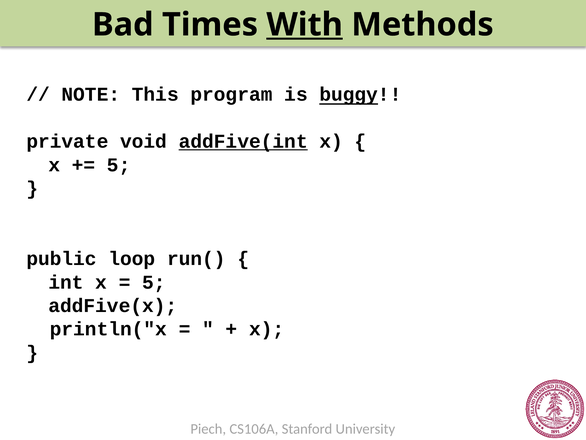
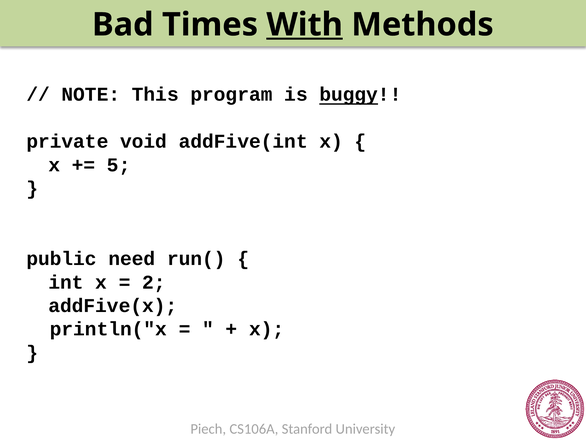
addFive(int underline: present -> none
loop: loop -> need
5 at (154, 282): 5 -> 2
